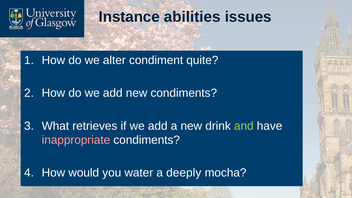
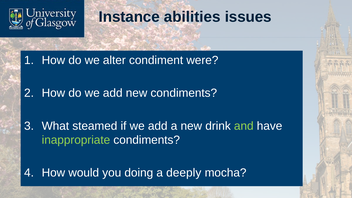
quite: quite -> were
retrieves: retrieves -> steamed
inappropriate colour: pink -> light green
water: water -> doing
